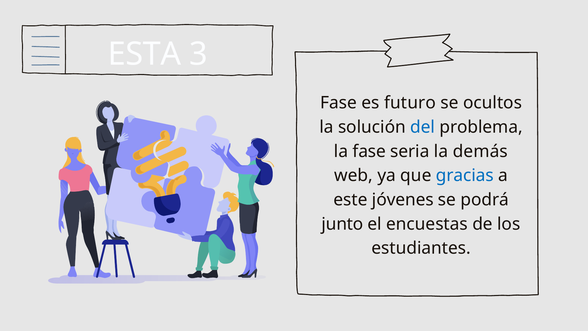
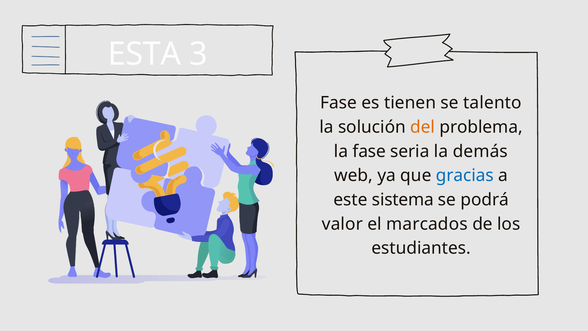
futuro: futuro -> tienen
ocultos: ocultos -> talento
del colour: blue -> orange
jóvenes: jóvenes -> sistema
junto: junto -> valor
encuestas: encuestas -> marcados
